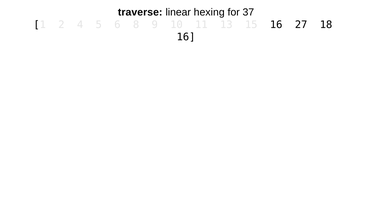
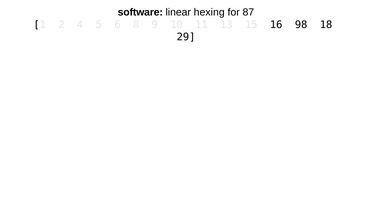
traverse: traverse -> software
37: 37 -> 87
27: 27 -> 98
16 at (186, 37): 16 -> 29
